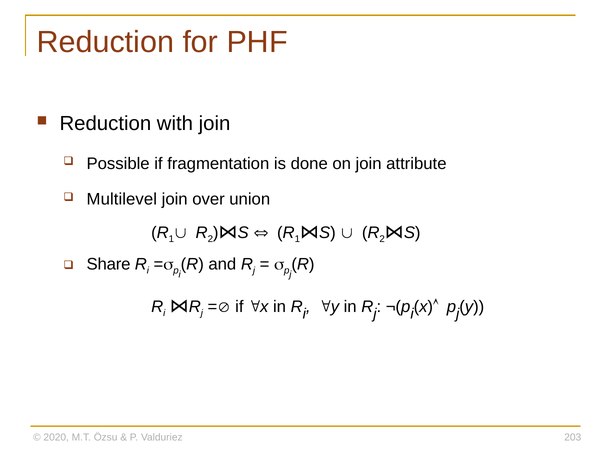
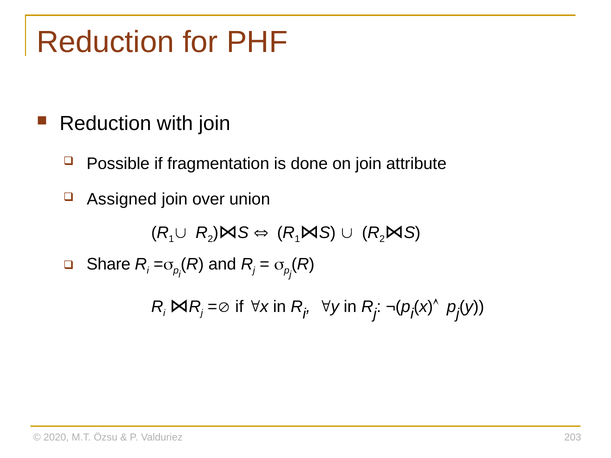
Multilevel: Multilevel -> Assigned
